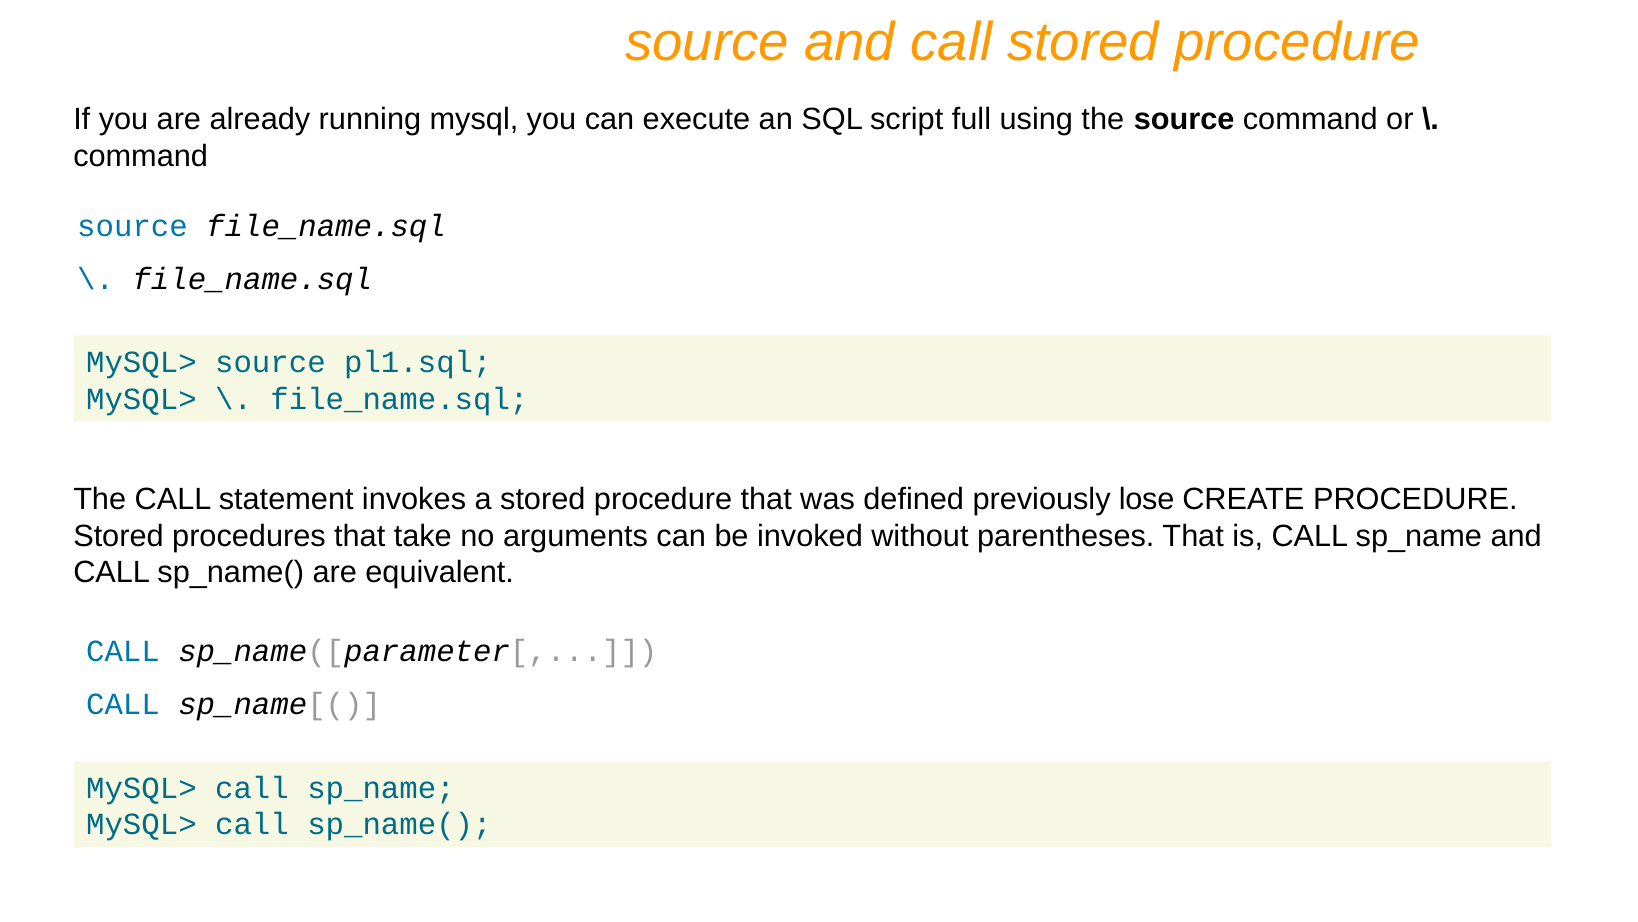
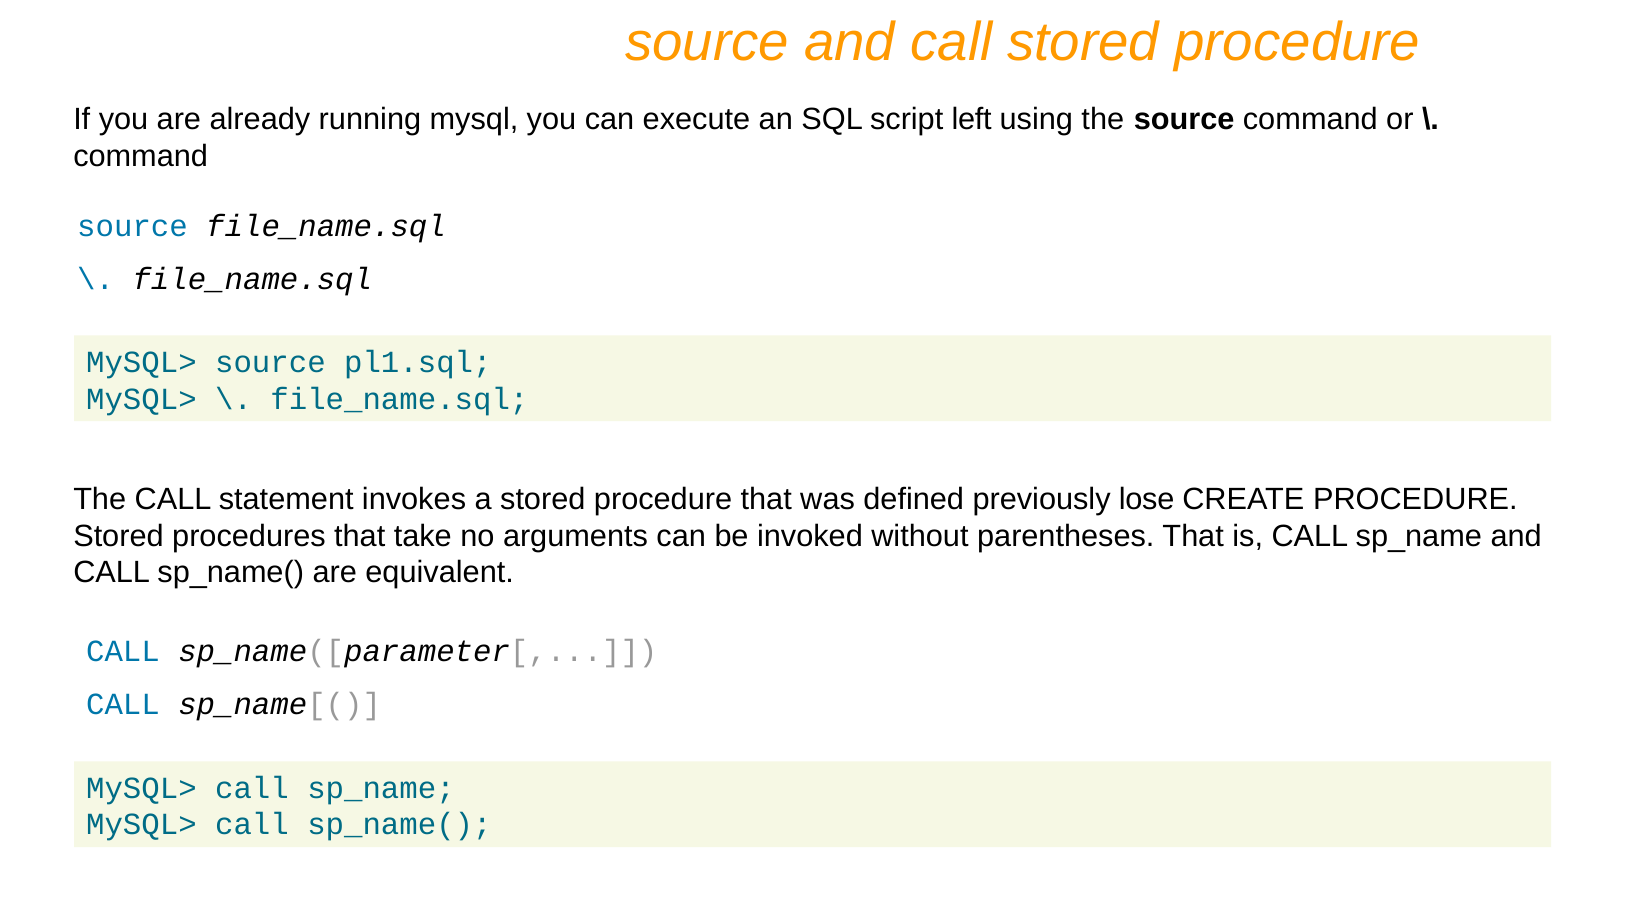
full: full -> left
